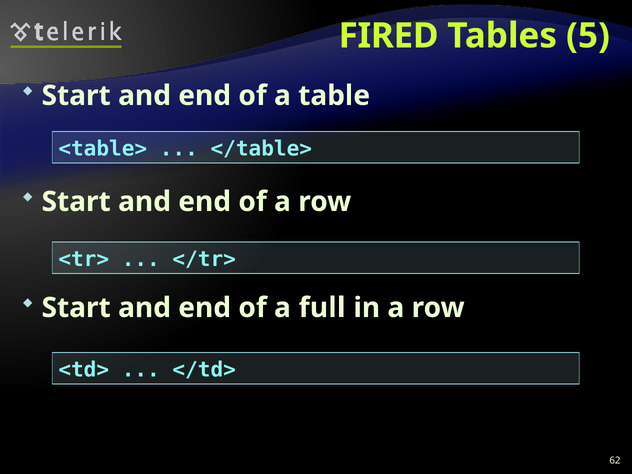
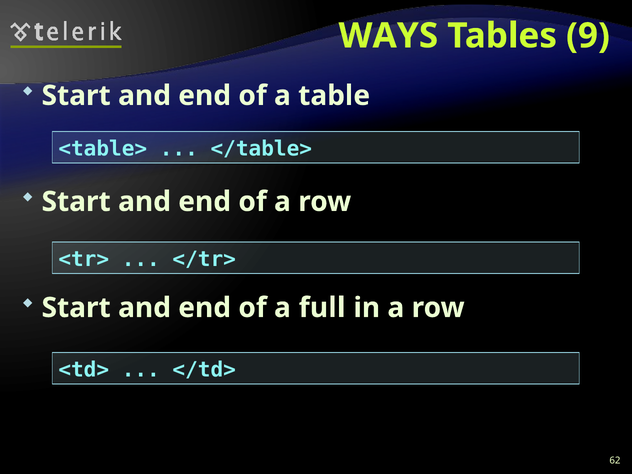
FIRED: FIRED -> WAYS
5: 5 -> 9
